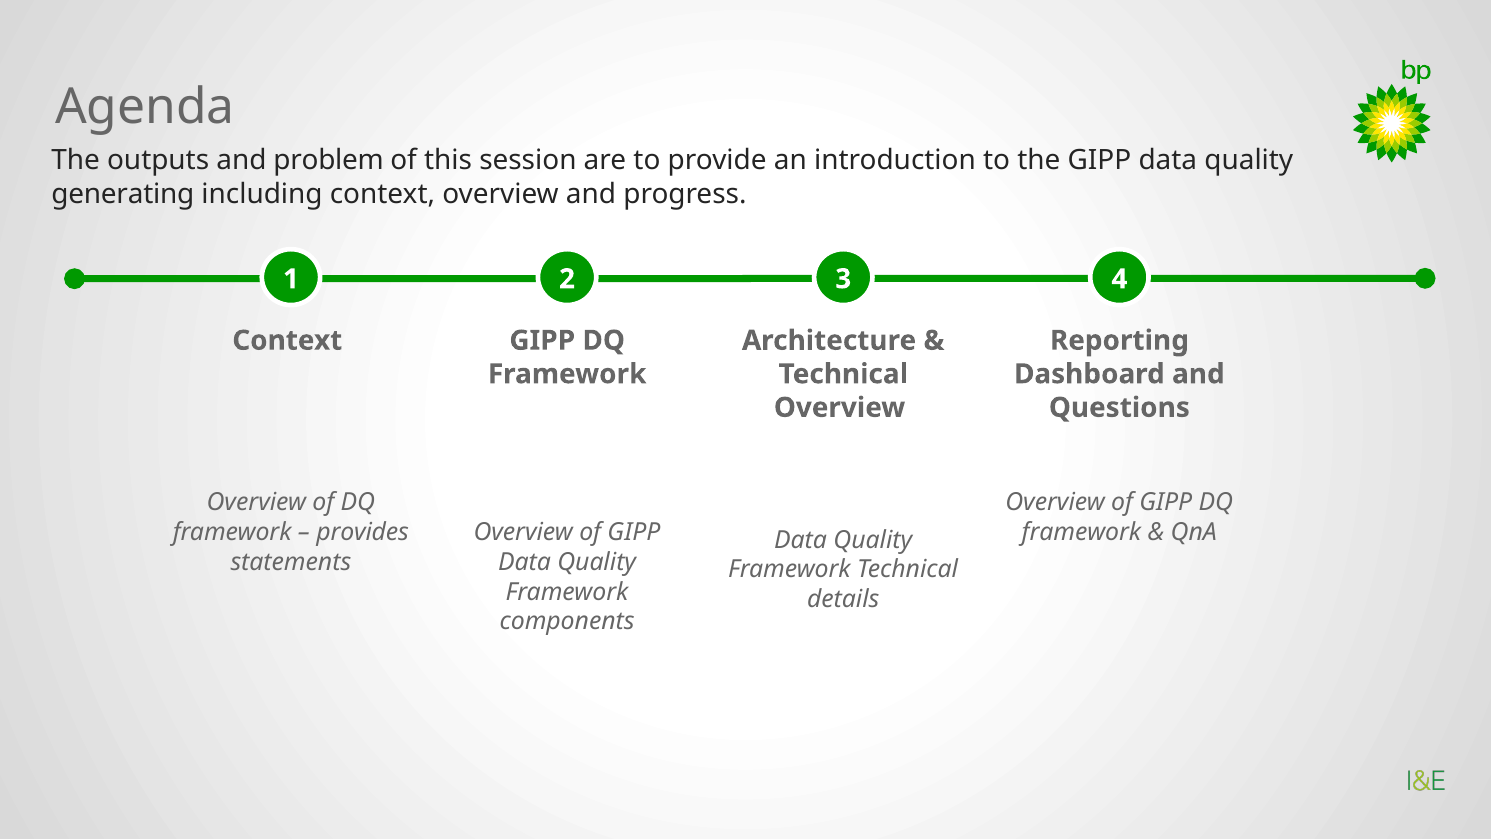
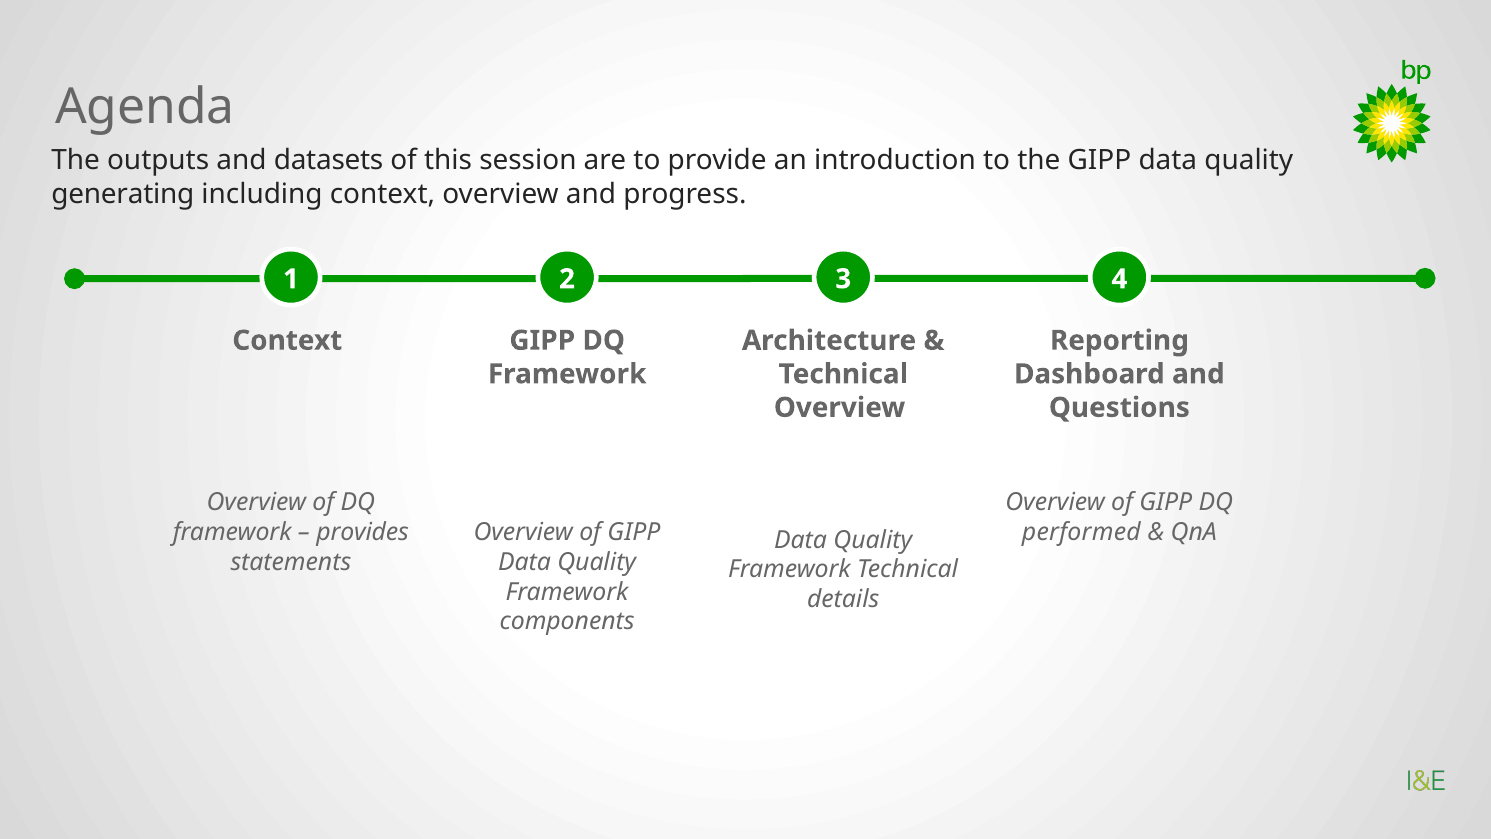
problem: problem -> datasets
framework at (1081, 532): framework -> performed
